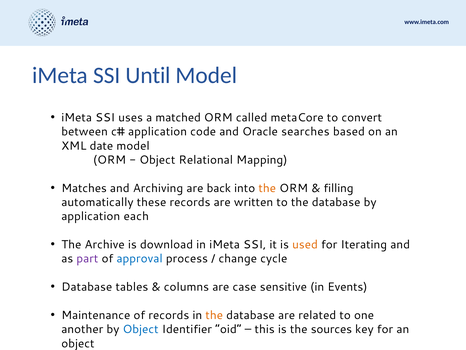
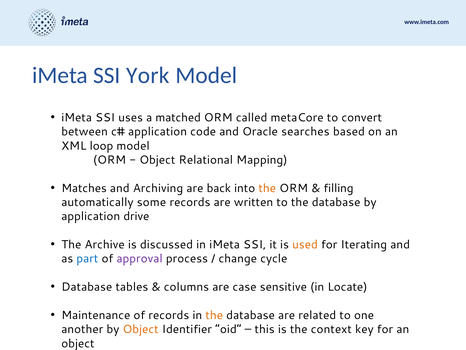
Until: Until -> York
date: date -> loop
these: these -> some
each: each -> drive
download: download -> discussed
part colour: purple -> blue
approval colour: blue -> purple
Events: Events -> Locate
Object at (141, 329) colour: blue -> orange
sources: sources -> context
